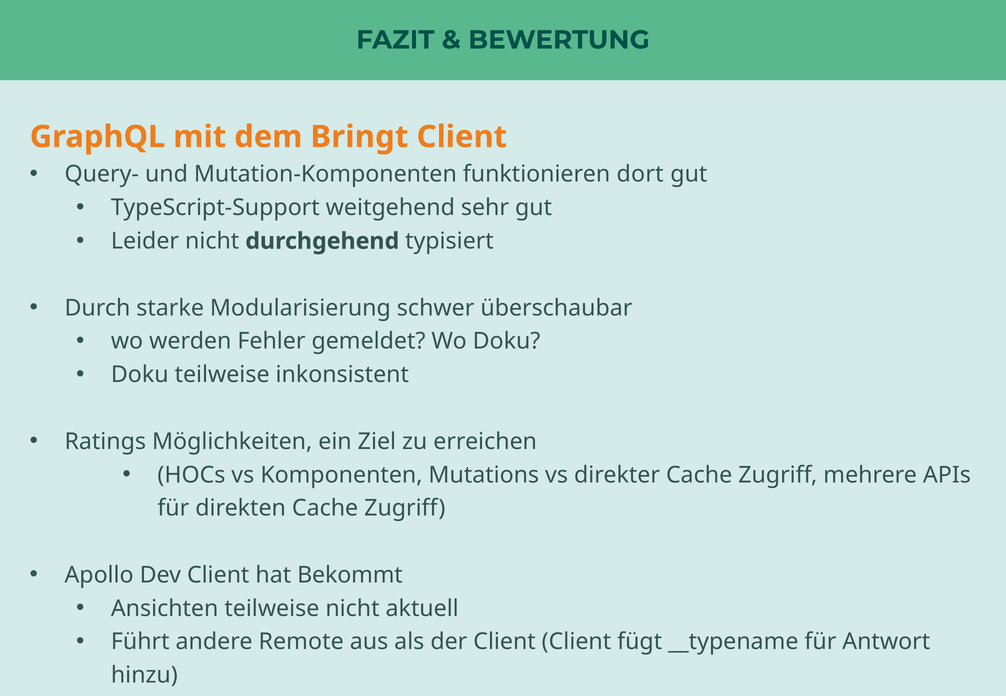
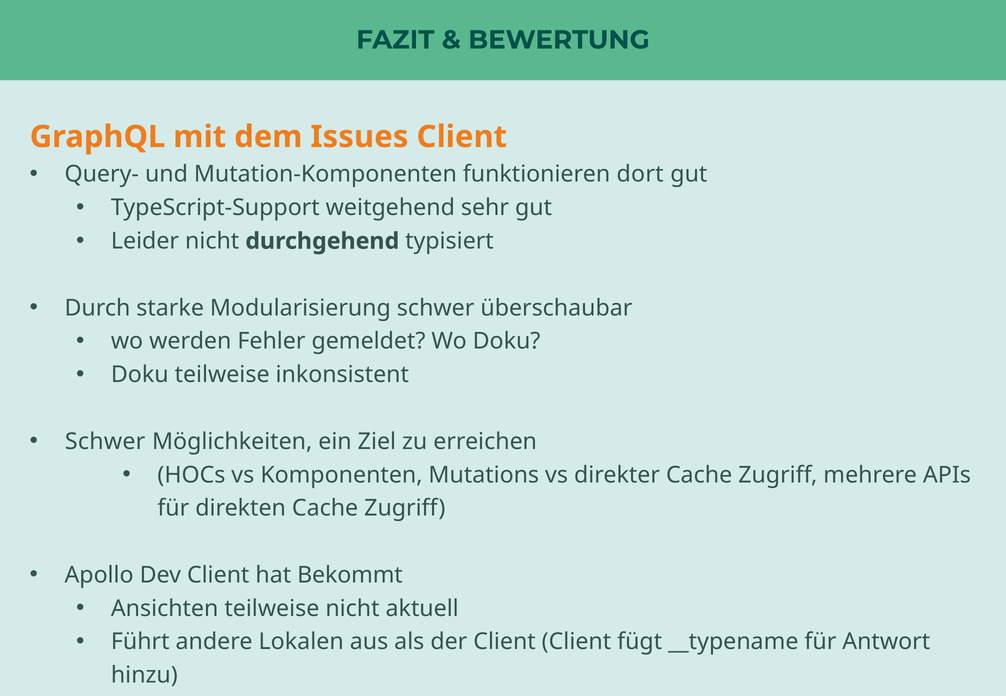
Bringt: Bringt -> Issues
Ratings at (105, 442): Ratings -> Schwer
Remote: Remote -> Lokalen
